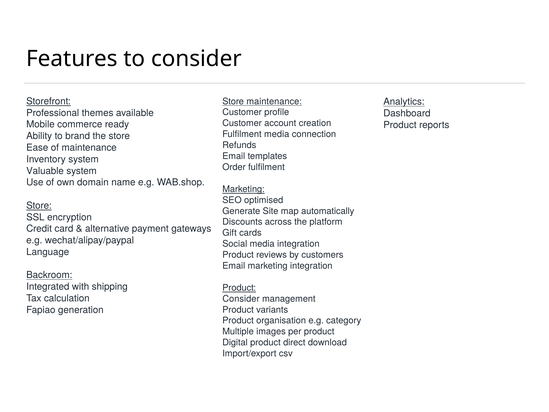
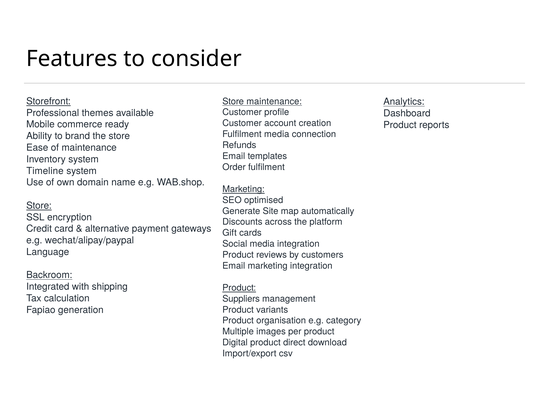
Valuable: Valuable -> Timeline
Consider at (241, 299): Consider -> Suppliers
